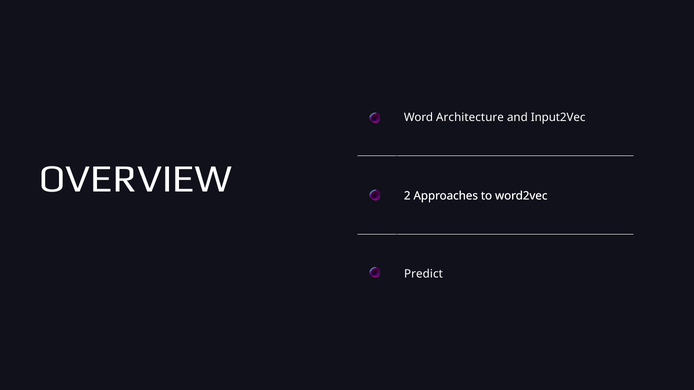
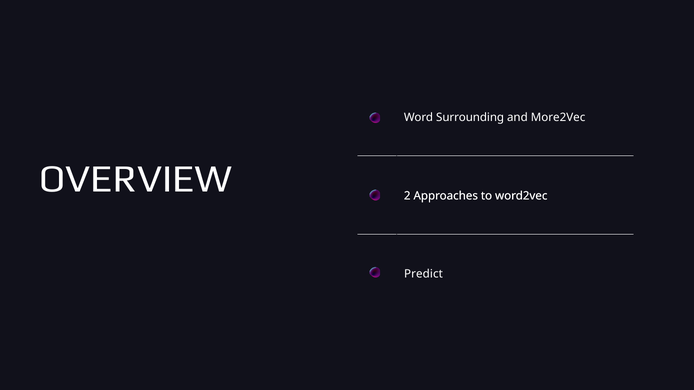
Architecture: Architecture -> Surrounding
Input2Vec: Input2Vec -> More2Vec
